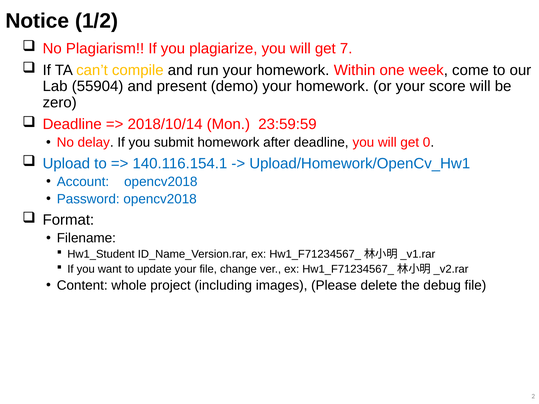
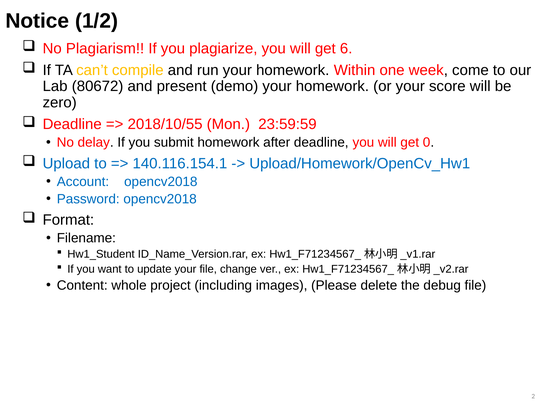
7: 7 -> 6
55904: 55904 -> 80672
2018/10/14: 2018/10/14 -> 2018/10/55
